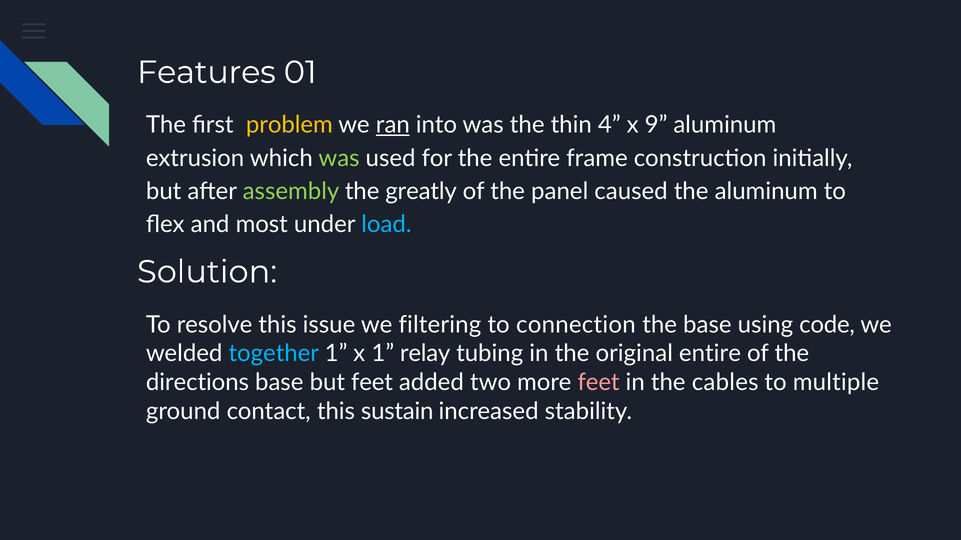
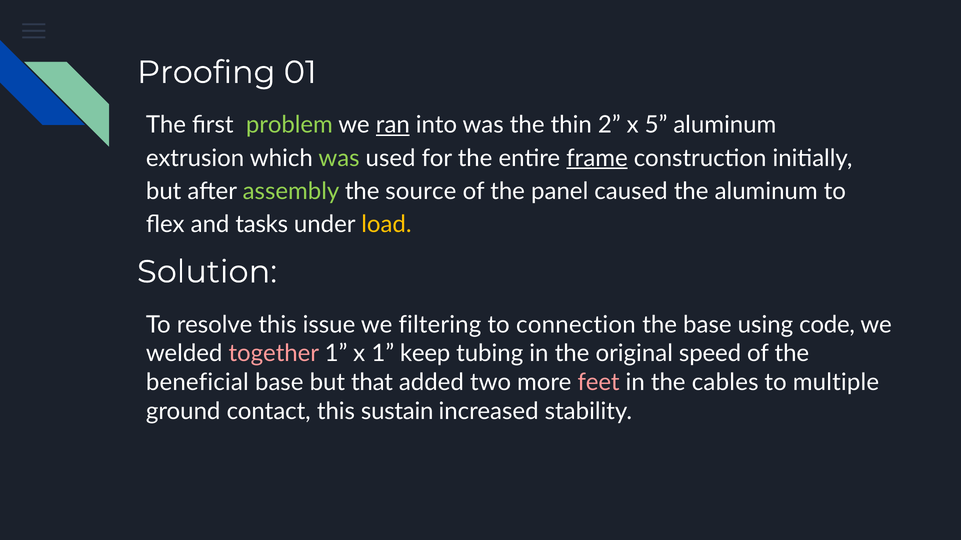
Features: Features -> Proofing
problem colour: yellow -> light green
4: 4 -> 2
9: 9 -> 5
frame underline: none -> present
greatly: greatly -> source
most: most -> tasks
load colour: light blue -> yellow
together colour: light blue -> pink
relay: relay -> keep
original entire: entire -> speed
directions: directions -> beneficial
but feet: feet -> that
